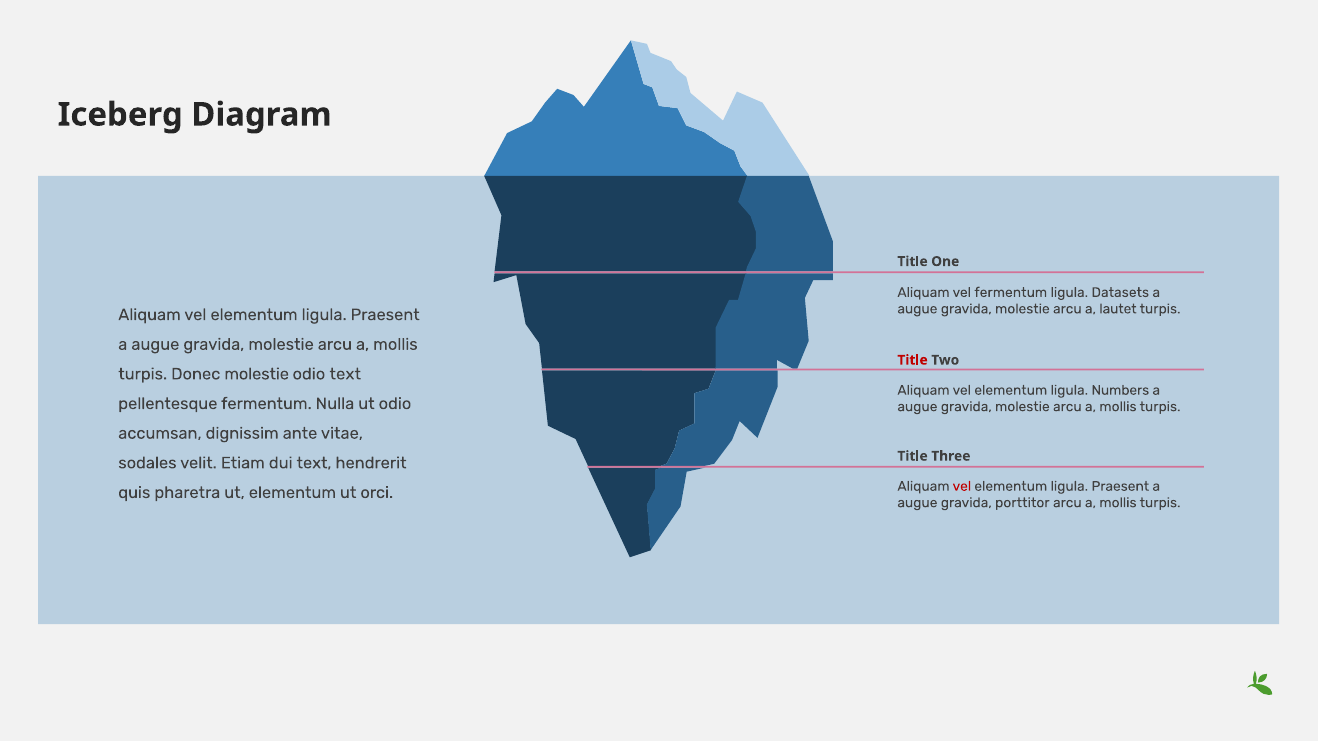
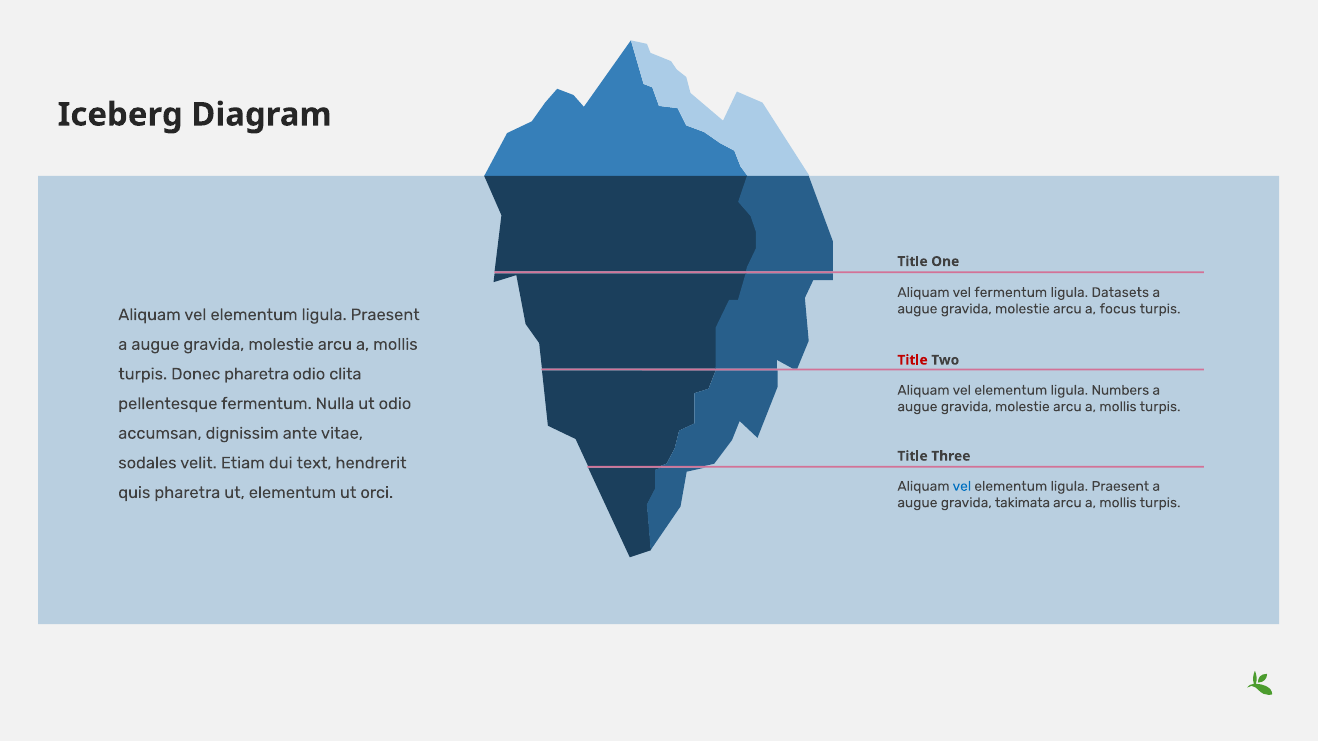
lautet: lautet -> focus
Donec molestie: molestie -> pharetra
odio text: text -> clita
vel at (962, 486) colour: red -> blue
porttitor: porttitor -> takimata
